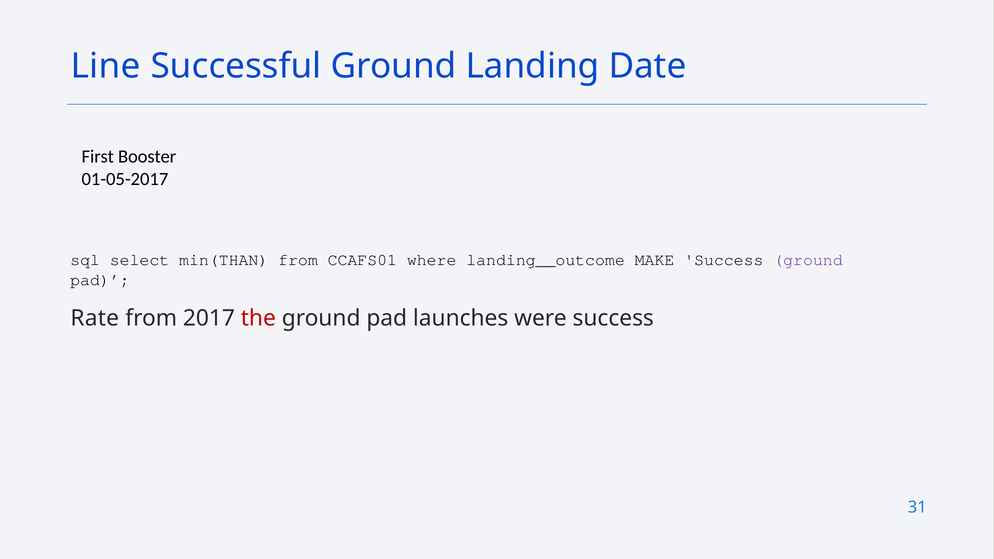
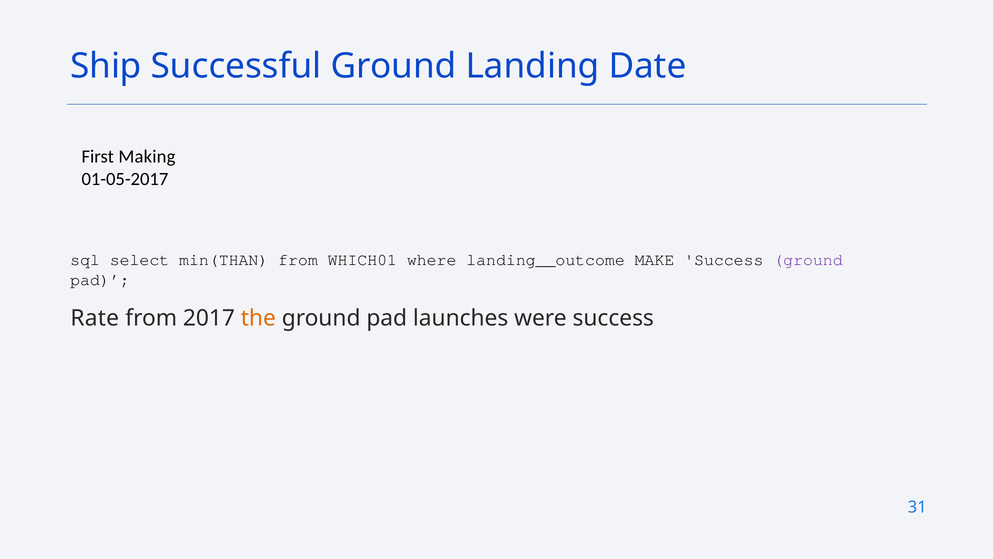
Line: Line -> Ship
Booster: Booster -> Making
CCAFS01: CCAFS01 -> WHICH01
the colour: red -> orange
